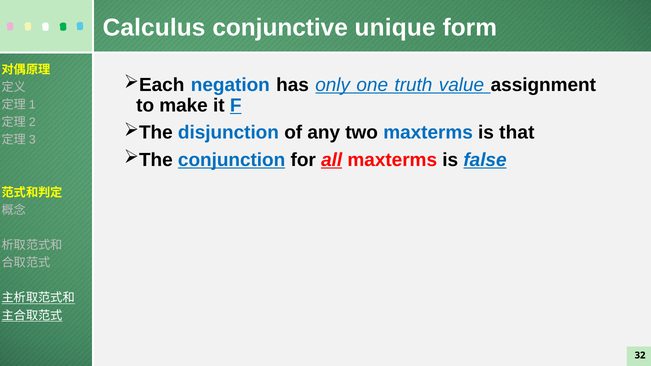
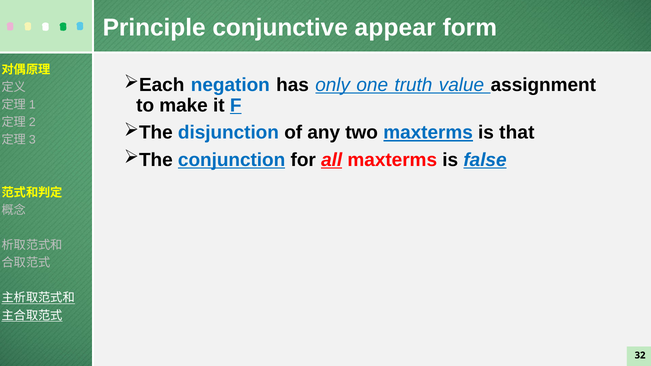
Calculus: Calculus -> Principle
unique: unique -> appear
maxterms at (428, 133) underline: none -> present
